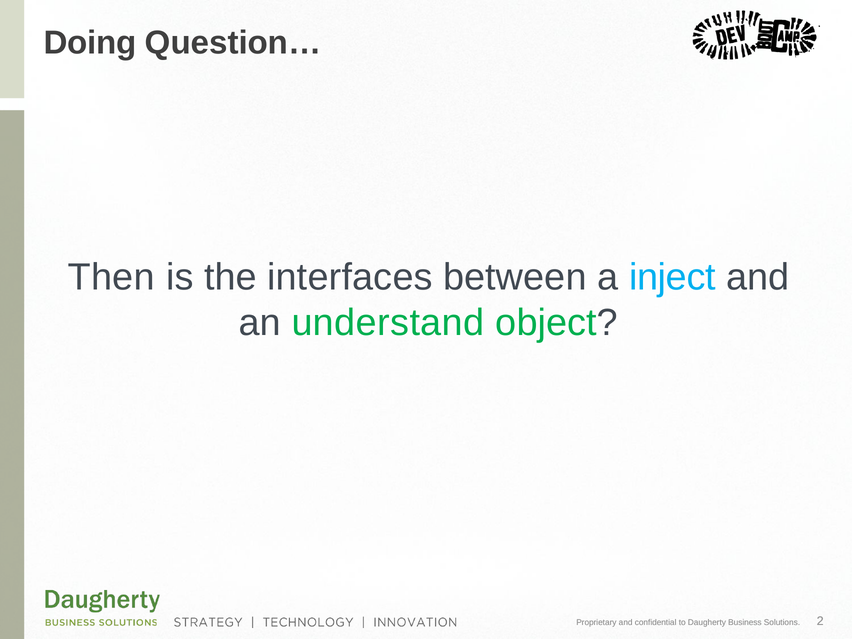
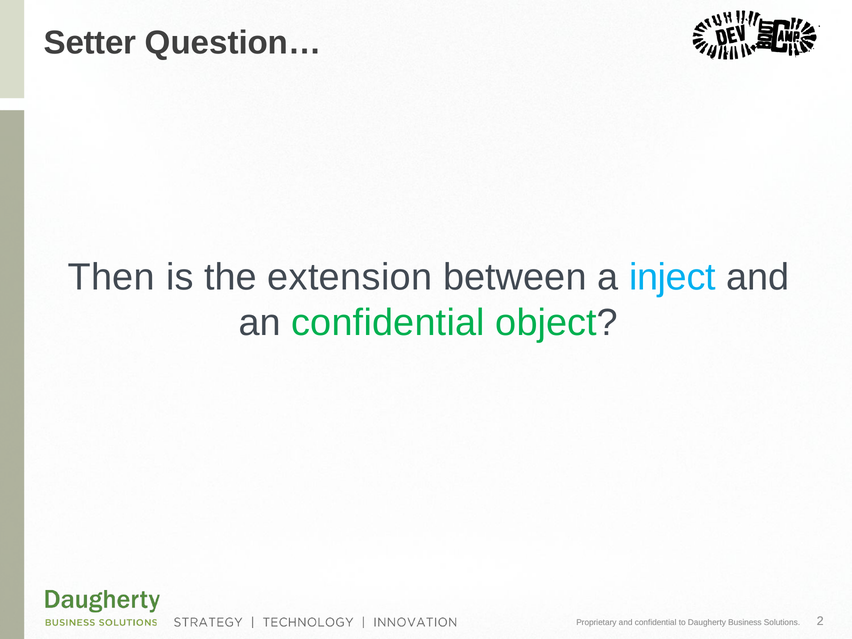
Doing: Doing -> Setter
interfaces: interfaces -> extension
an understand: understand -> confidential
